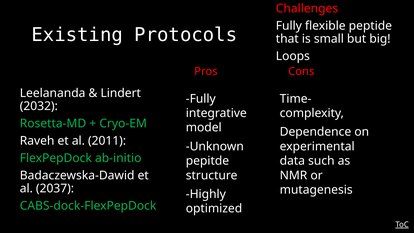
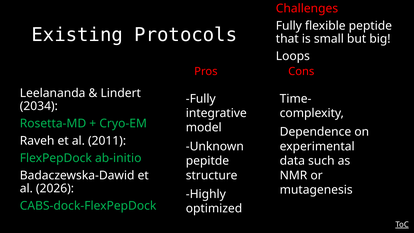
2032: 2032 -> 2034
2037: 2037 -> 2026
